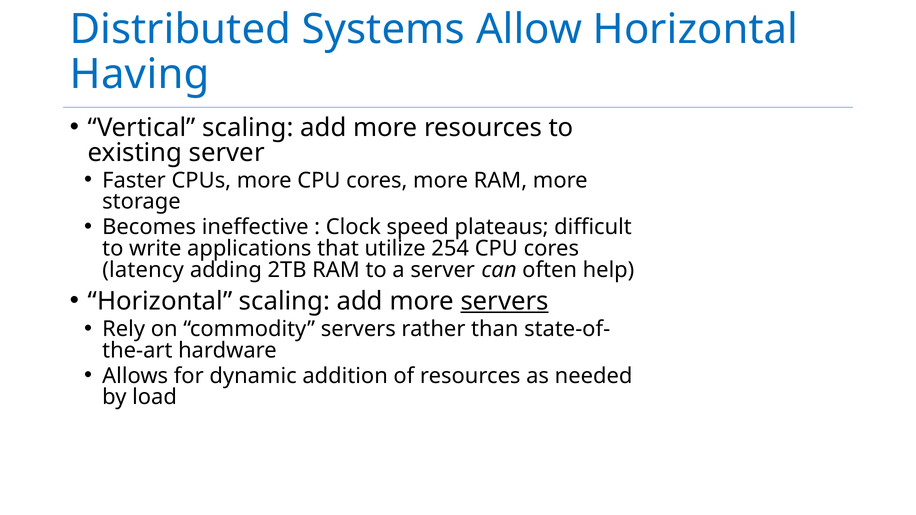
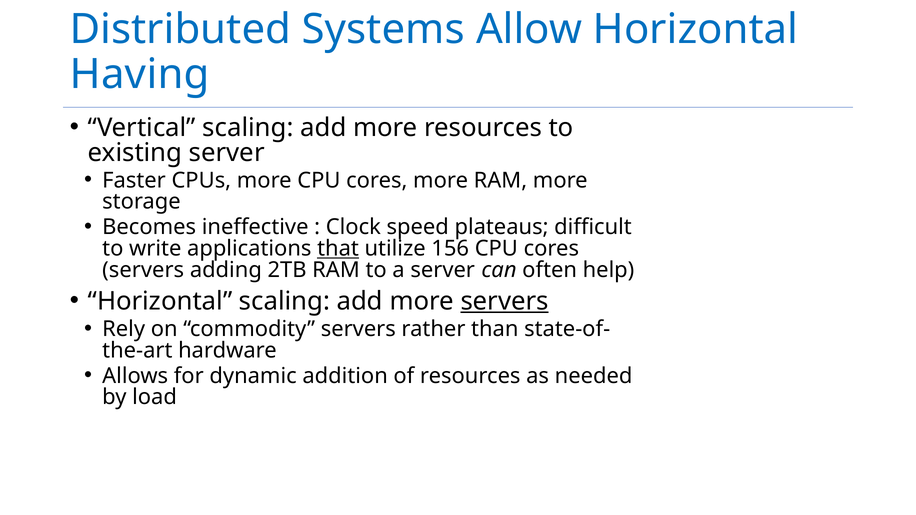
that underline: none -> present
254: 254 -> 156
latency at (143, 270): latency -> servers
